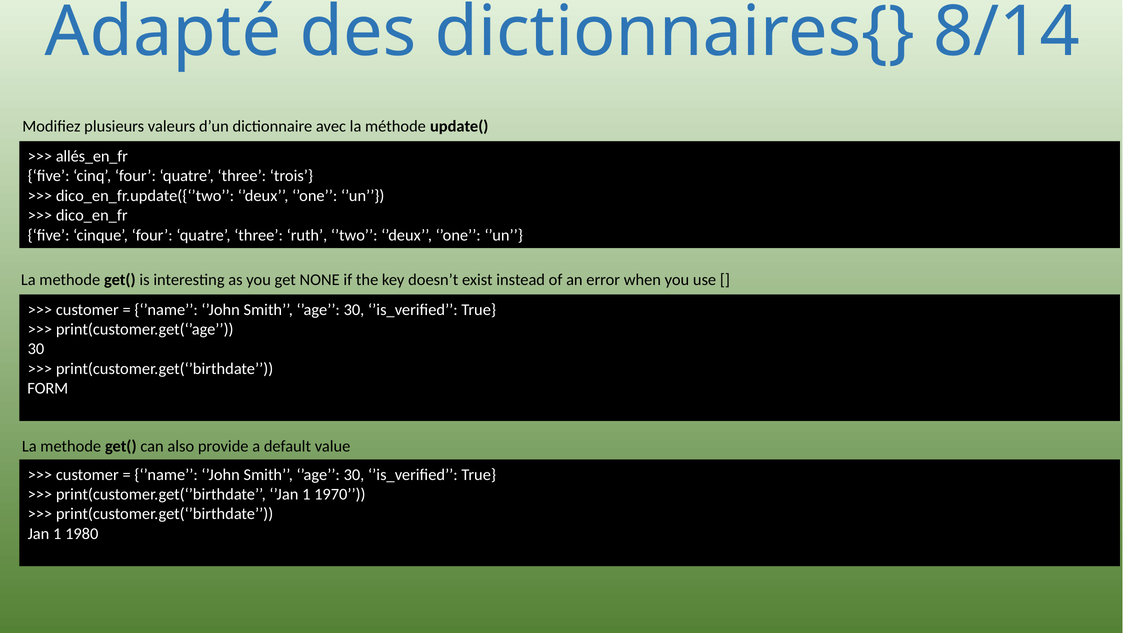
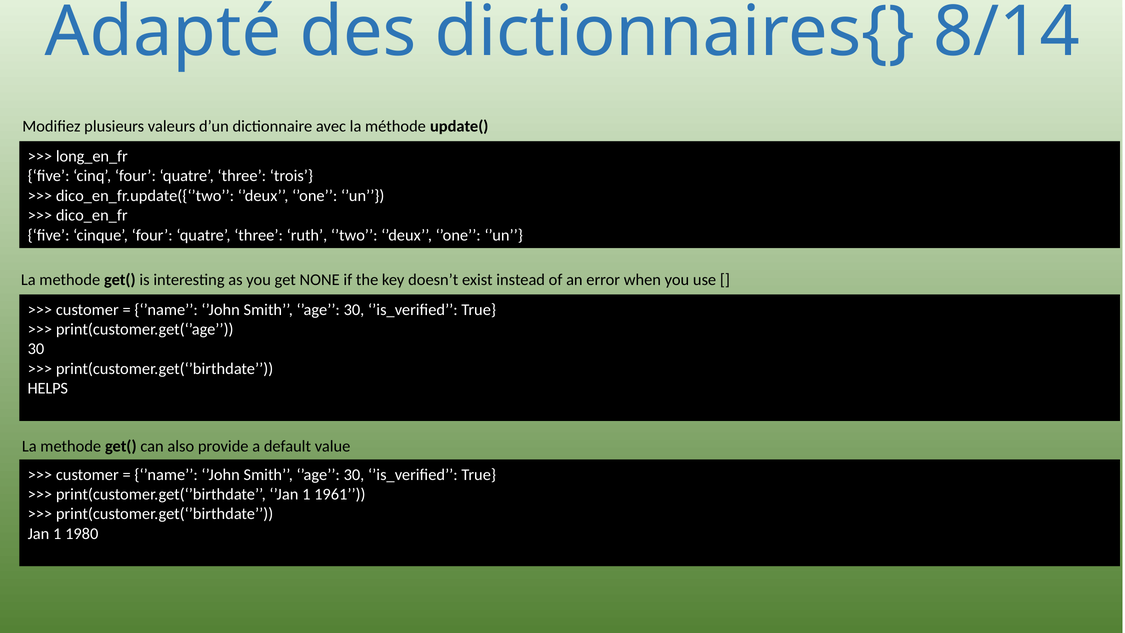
allés_en_fr: allés_en_fr -> long_en_fr
FORM: FORM -> HELPS
1970: 1970 -> 1961
